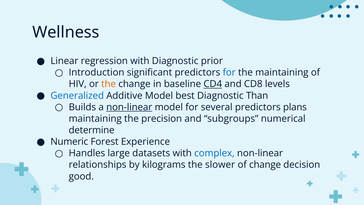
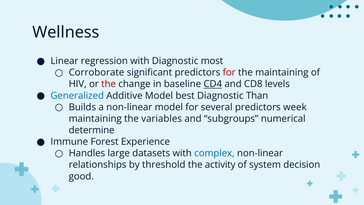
prior: prior -> most
Introduction: Introduction -> Corroborate
for at (229, 72) colour: blue -> red
the at (109, 84) colour: orange -> red
non-linear at (129, 107) underline: present -> none
plans: plans -> week
precision: precision -> variables
Numeric: Numeric -> Immune
kilograms: kilograms -> threshold
slower: slower -> activity
of change: change -> system
